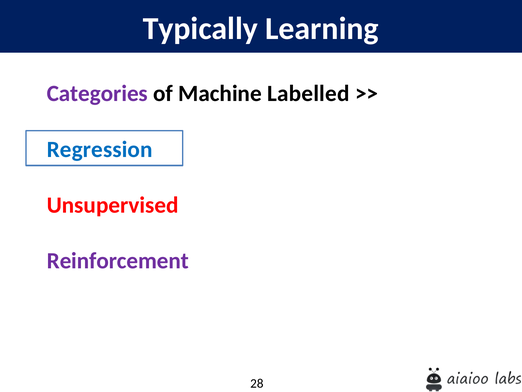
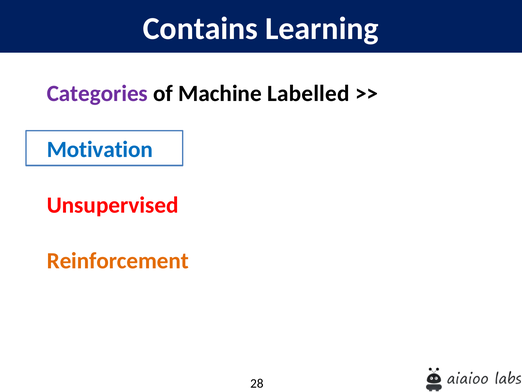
Typically: Typically -> Contains
Regression: Regression -> Motivation
Reinforcement colour: purple -> orange
